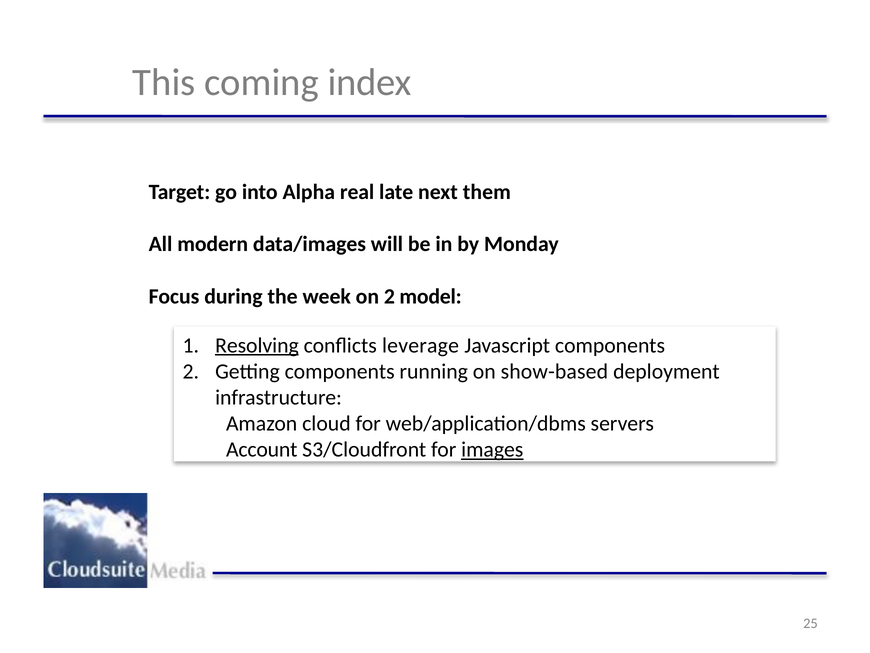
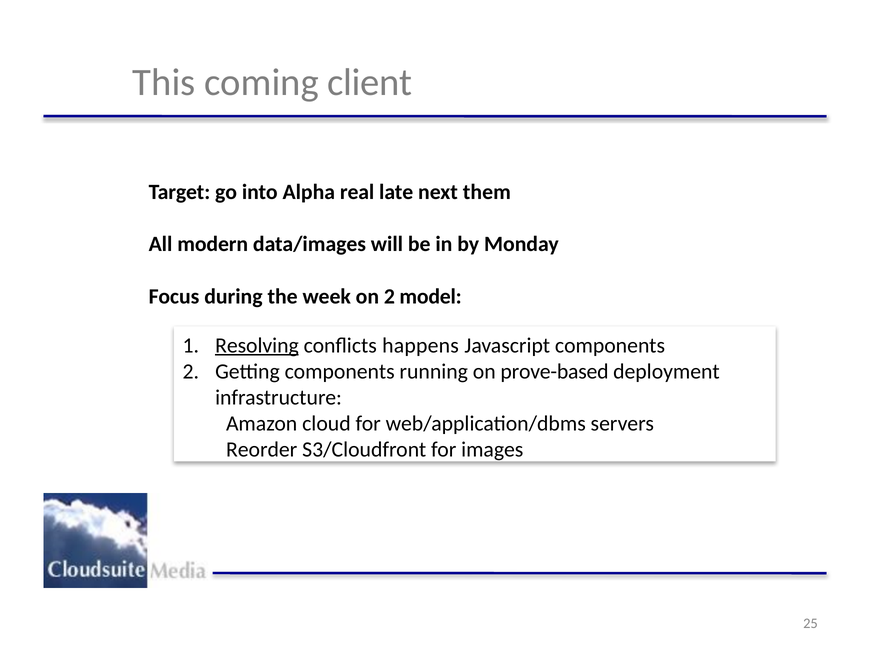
index: index -> client
leverage: leverage -> happens
show-based: show-based -> prove-based
Account: Account -> Reorder
images underline: present -> none
